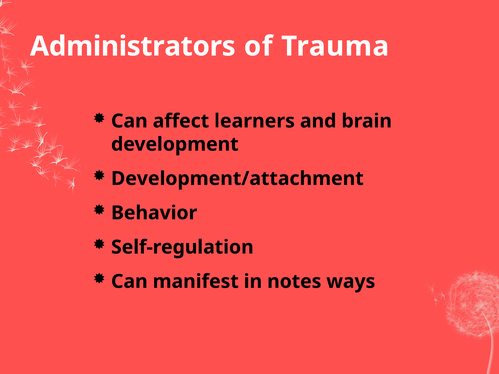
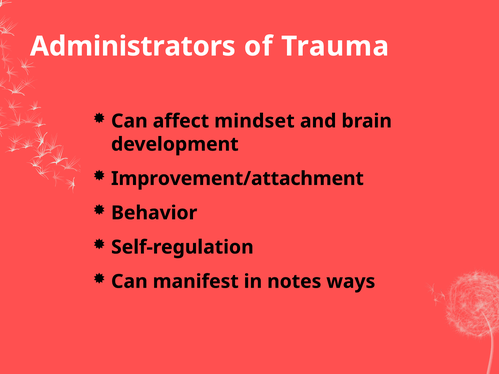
learners: learners -> mindset
Development/attachment: Development/attachment -> Improvement/attachment
